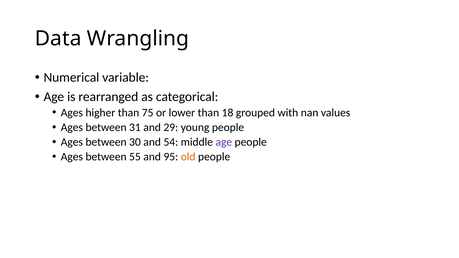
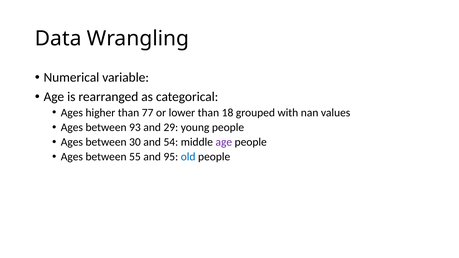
75: 75 -> 77
31: 31 -> 93
old colour: orange -> blue
